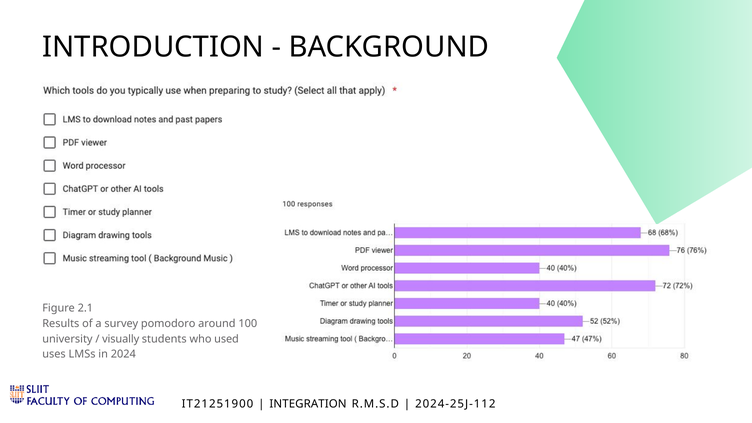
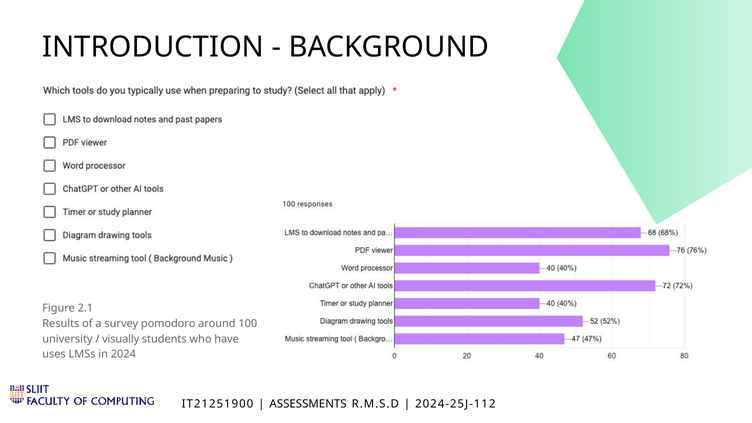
used: used -> have
INTEGRATION: INTEGRATION -> ASSESSMENTS
